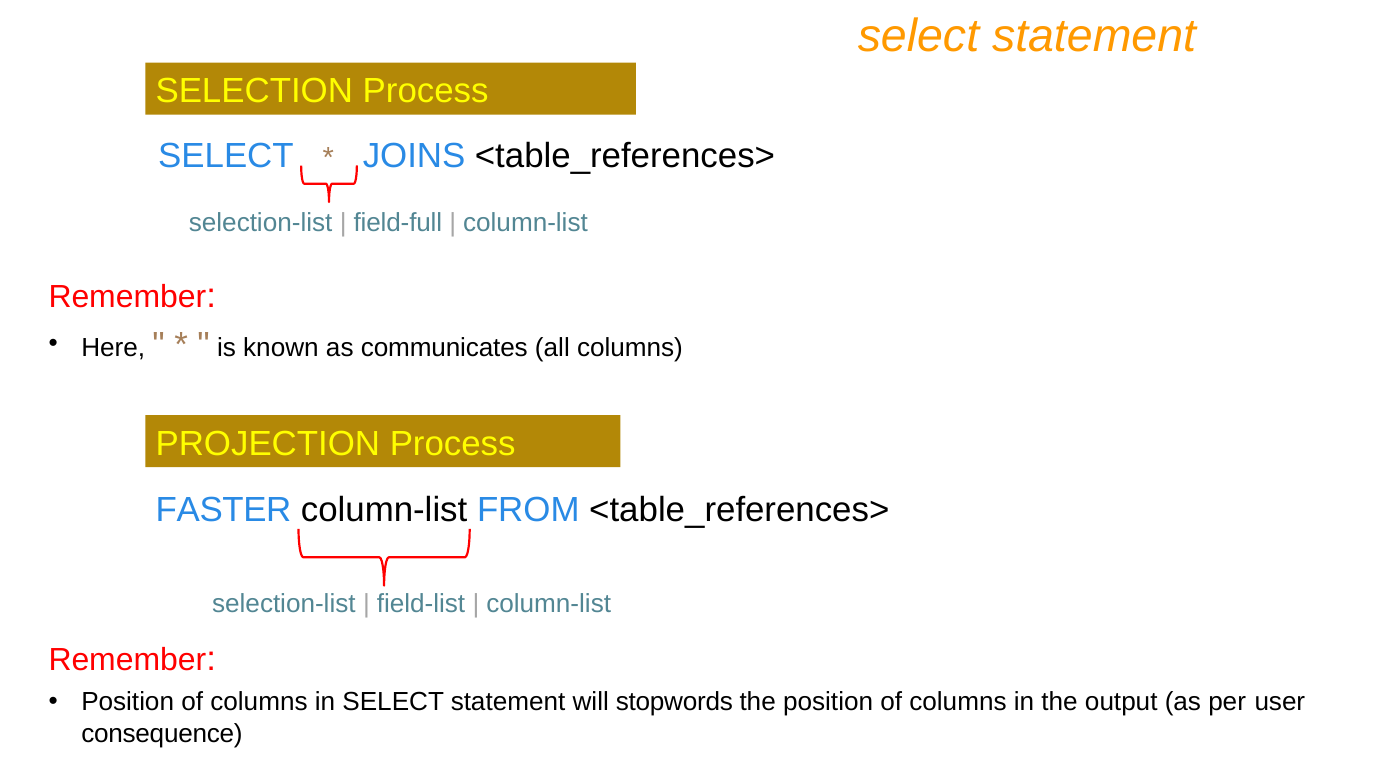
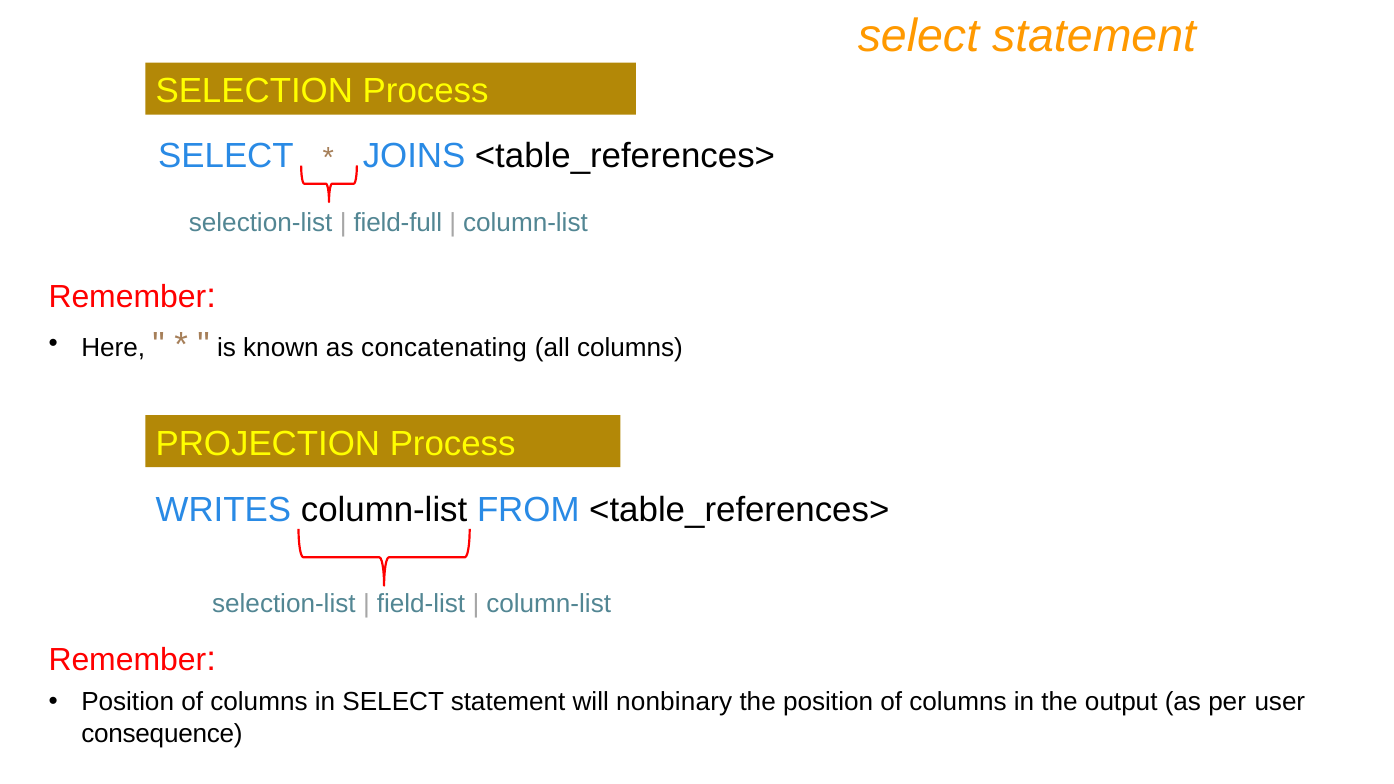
communicates: communicates -> concatenating
FASTER: FASTER -> WRITES
stopwords: stopwords -> nonbinary
